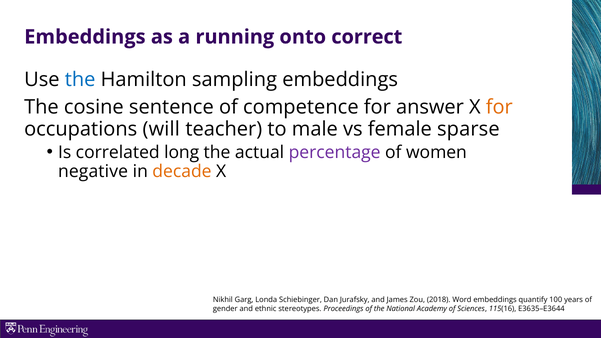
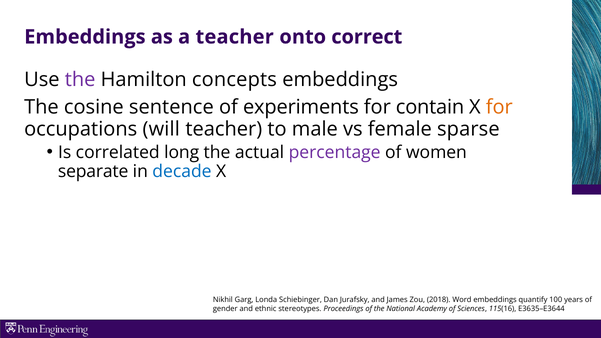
a running: running -> teacher
the at (80, 79) colour: blue -> purple
sampling: sampling -> concepts
competence: competence -> experiments
answer: answer -> contain
negative: negative -> separate
decade colour: orange -> blue
